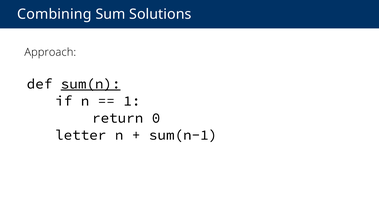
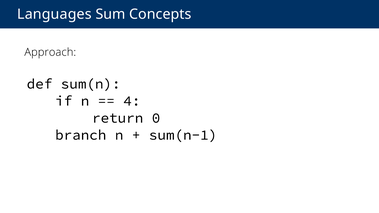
Combining: Combining -> Languages
Solutions: Solutions -> Concepts
sum(n underline: present -> none
1: 1 -> 4
letter: letter -> branch
